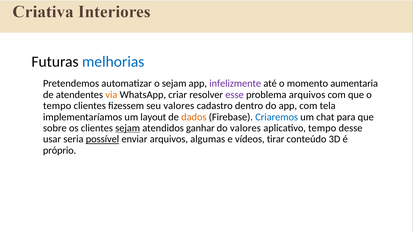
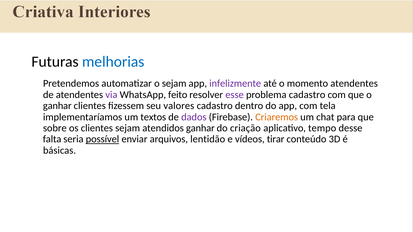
momento aumentaria: aumentaria -> atendentes
via colour: orange -> purple
criar: criar -> feito
problema arquivos: arquivos -> cadastro
tempo at (57, 106): tempo -> ganhar
layout: layout -> textos
dados colour: orange -> purple
Criaremos colour: blue -> orange
sejam at (128, 128) underline: present -> none
do valores: valores -> criação
usar: usar -> falta
algumas: algumas -> lentidão
próprio: próprio -> básicas
